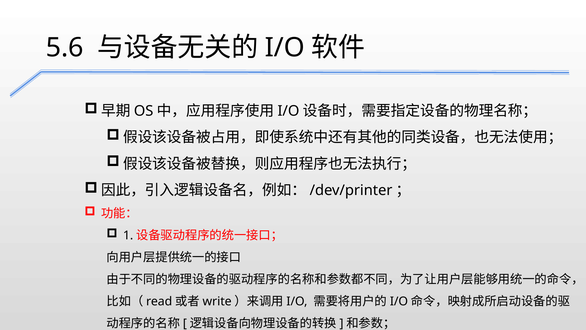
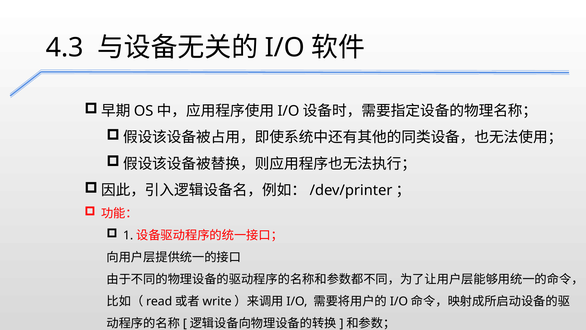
5.6: 5.6 -> 4.3
